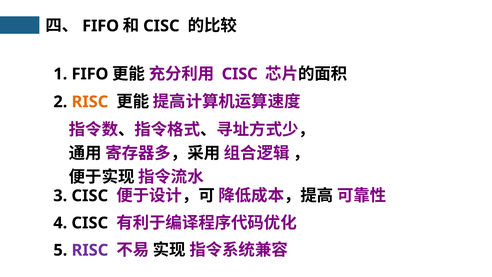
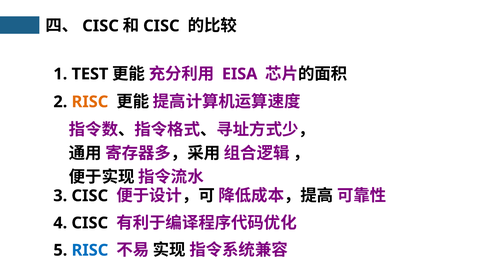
FIFO at (101, 26): FIFO -> CISC
1 FIFO: FIFO -> TEST
CISC at (240, 74): CISC -> EISA
RISC at (90, 250) colour: purple -> blue
